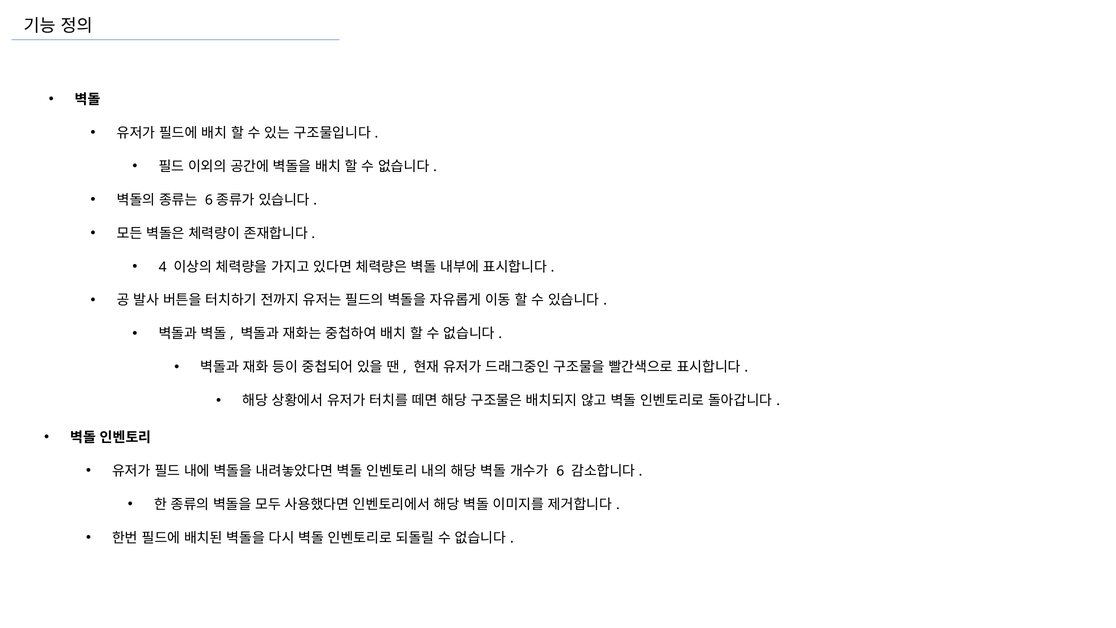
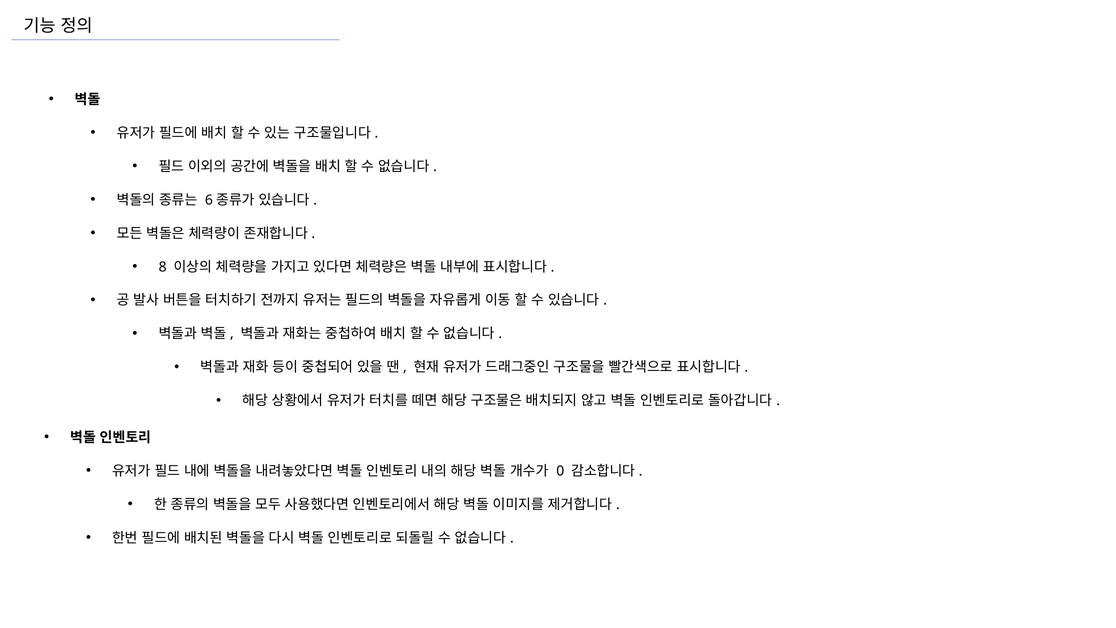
4: 4 -> 8
6: 6 -> 0
